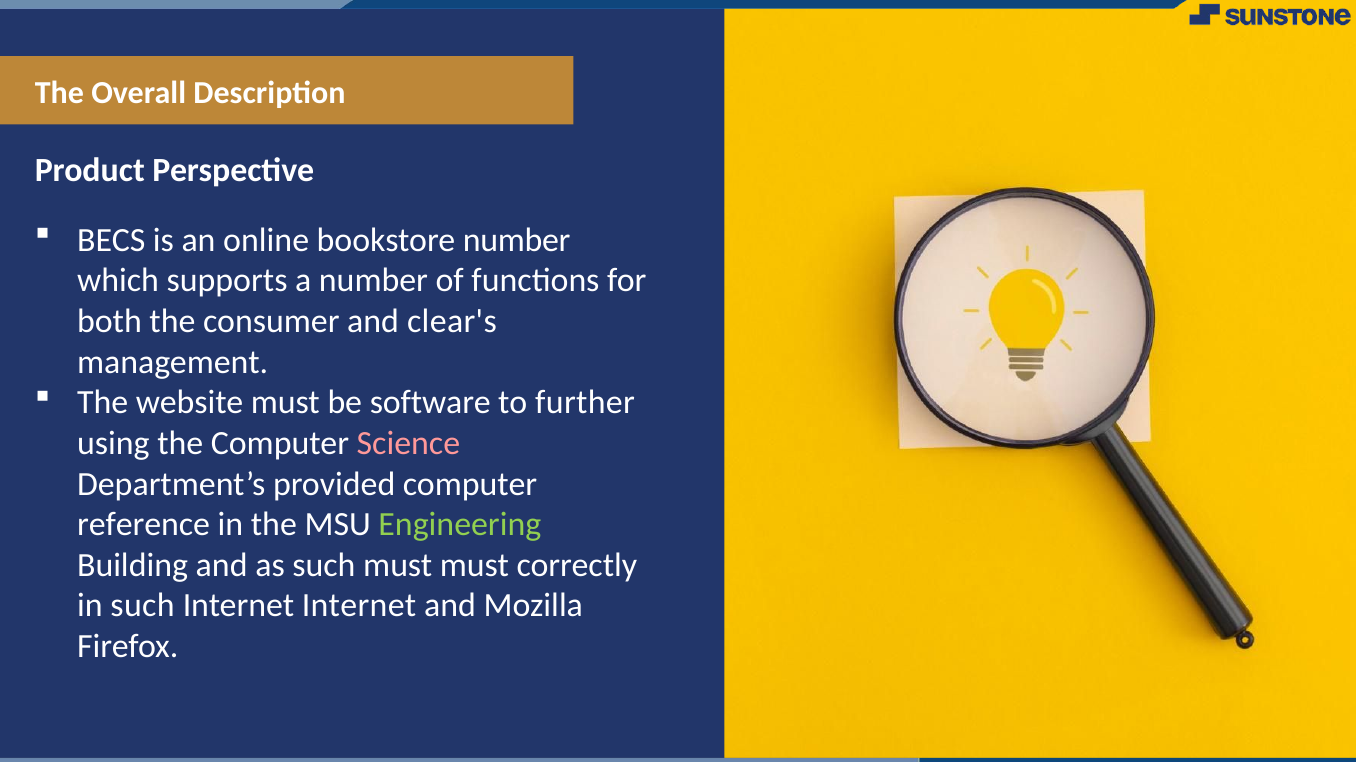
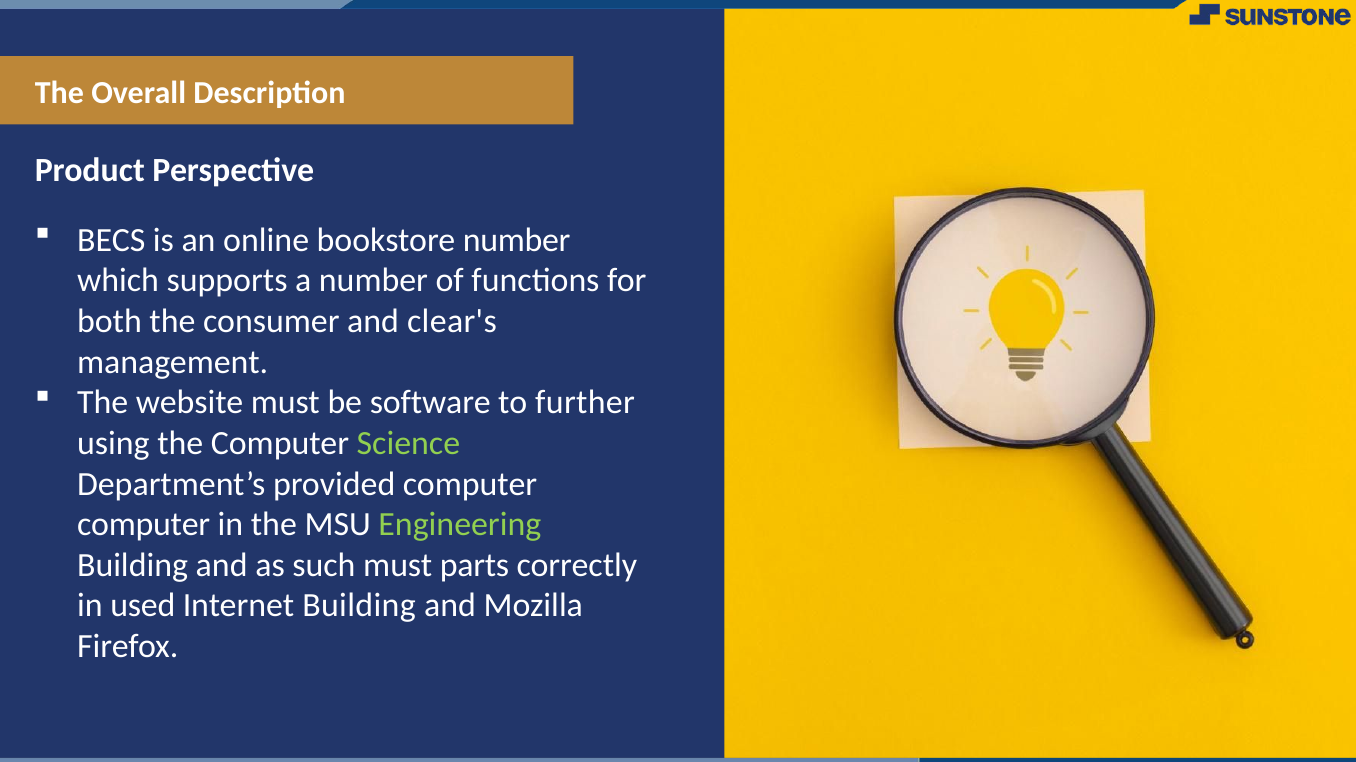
Science colour: pink -> light green
reference at (144, 525): reference -> computer
must must: must -> parts
in such: such -> used
Internet Internet: Internet -> Building
